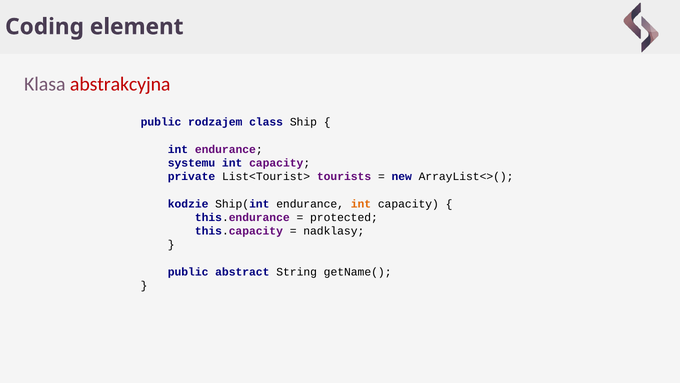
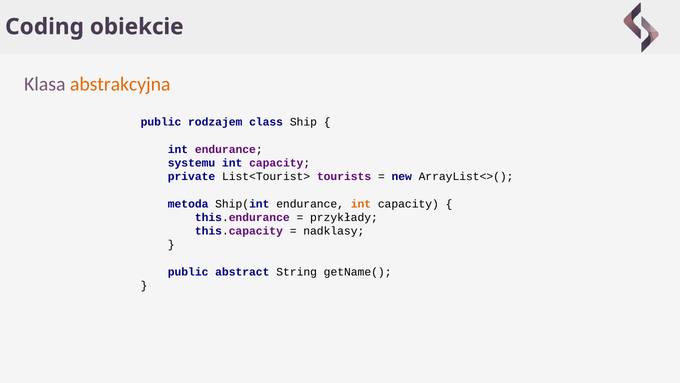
element: element -> obiekcie
abstrakcyjna colour: red -> orange
kodzie: kodzie -> metoda
protected: protected -> przykłady
